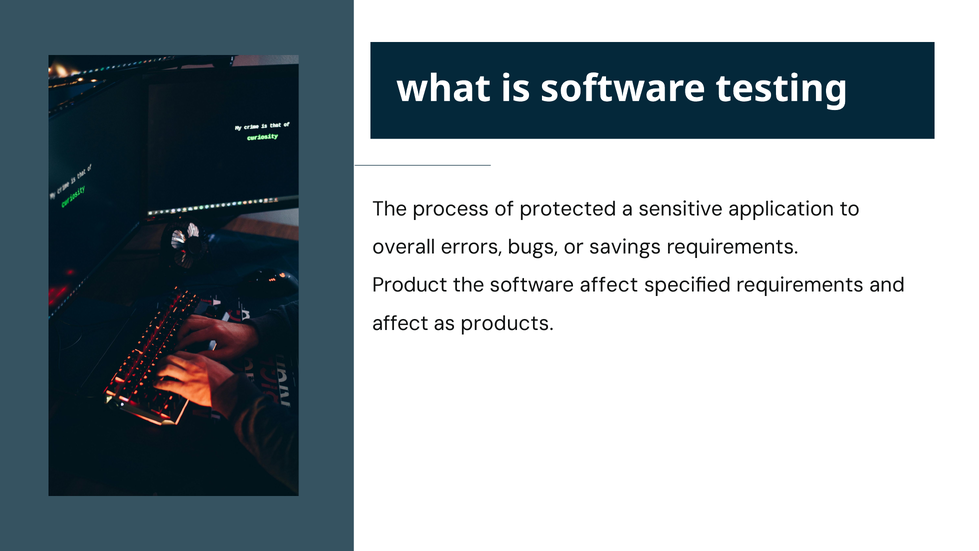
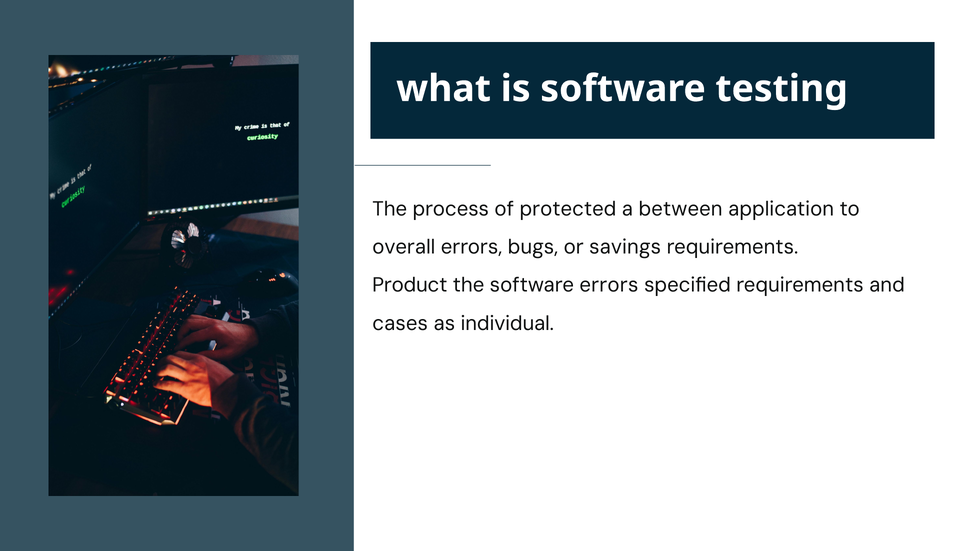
sensitive: sensitive -> between
software affect: affect -> errors
affect at (400, 323): affect -> cases
products: products -> individual
